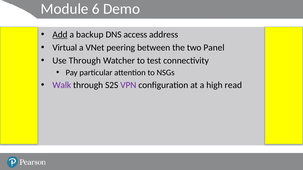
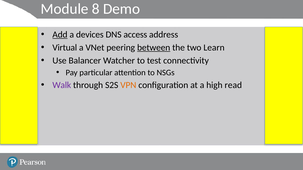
6: 6 -> 8
backup: backup -> devices
between underline: none -> present
Panel: Panel -> Learn
Use Through: Through -> Balancer
VPN colour: purple -> orange
